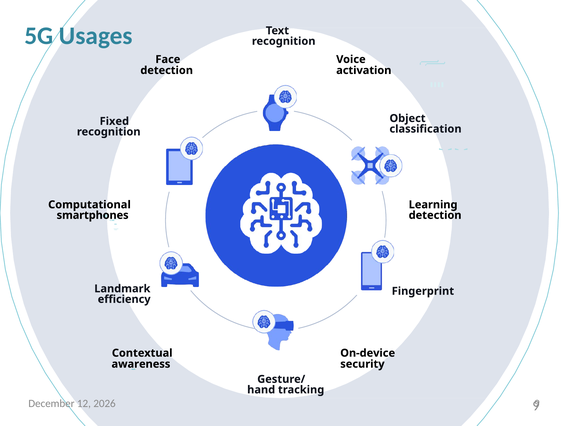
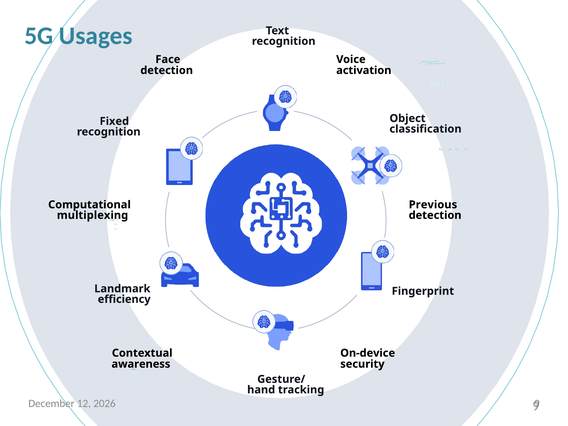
Learning: Learning -> Previous
smartphones: smartphones -> multiplexing
